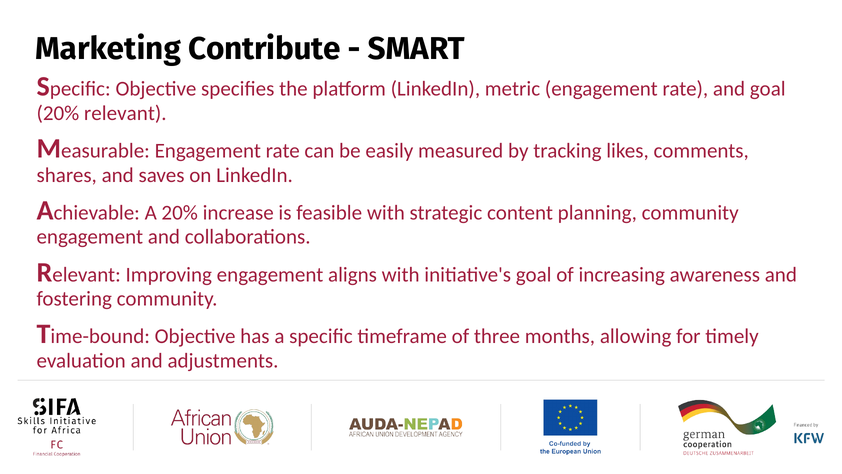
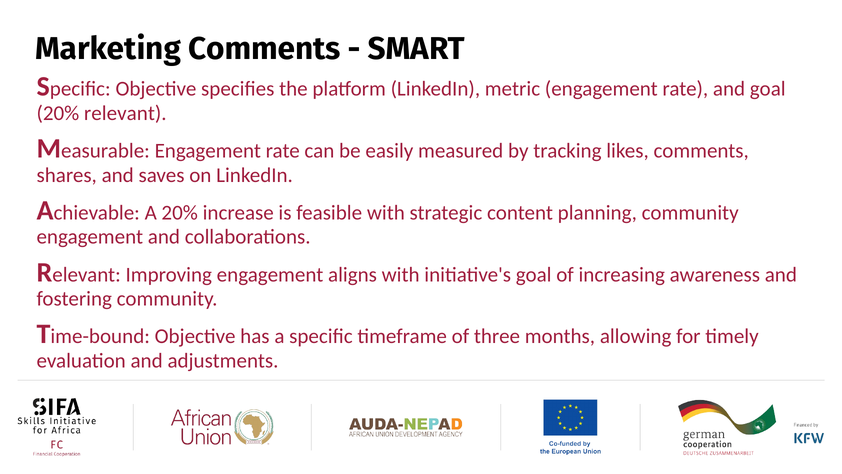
Marketing Contribute: Contribute -> Comments
